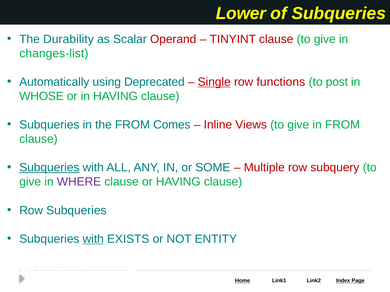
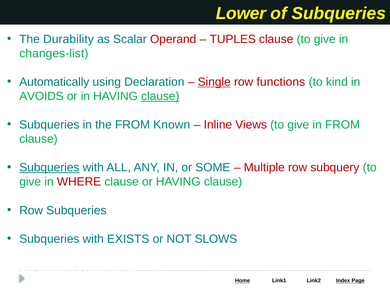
TINYINT: TINYINT -> TUPLES
Deprecated: Deprecated -> Declaration
post: post -> kind
WHOSE: WHOSE -> AVOIDS
clause at (160, 96) underline: none -> present
Comes: Comes -> Known
WHERE colour: purple -> red
with at (93, 239) underline: present -> none
ENTITY: ENTITY -> SLOWS
